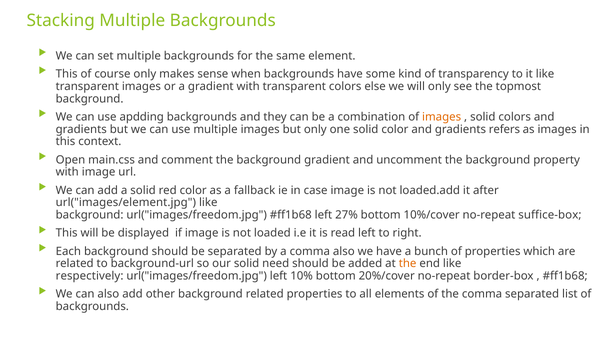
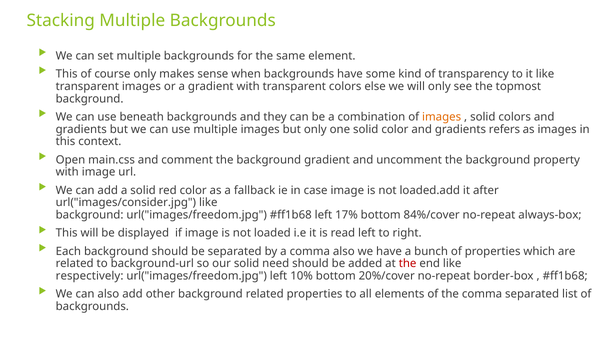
apdding: apdding -> beneath
url("images/element.jpg: url("images/element.jpg -> url("images/consider.jpg
27%: 27% -> 17%
10%/cover: 10%/cover -> 84%/cover
suffice-box: suffice-box -> always-box
the at (408, 263) colour: orange -> red
